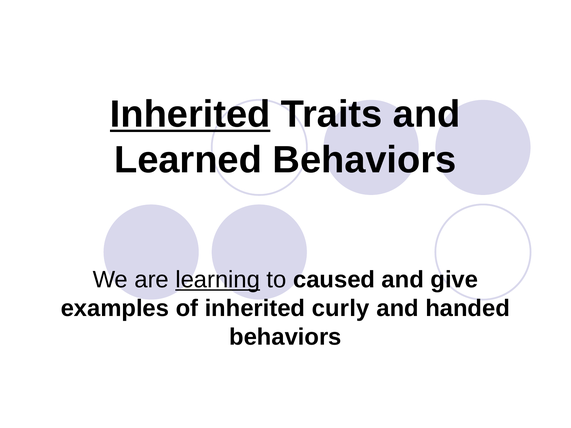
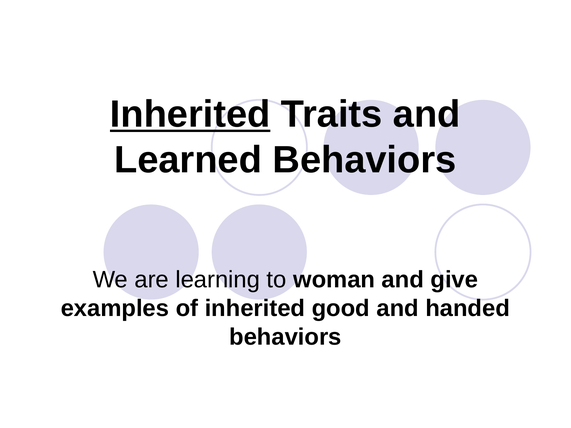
learning underline: present -> none
caused: caused -> woman
curly: curly -> good
